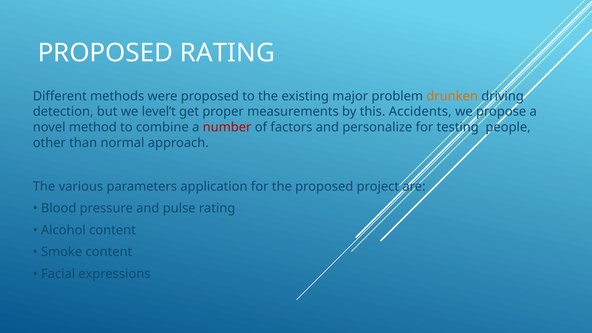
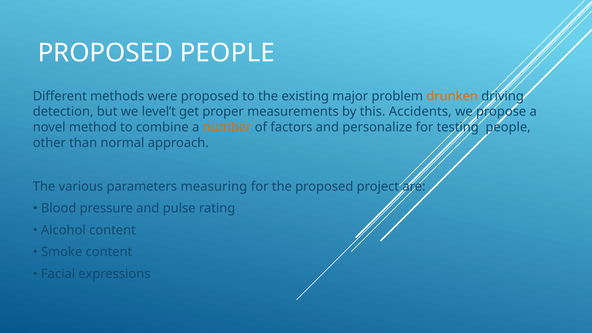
PROPOSED RATING: RATING -> PEOPLE
number colour: red -> orange
application: application -> measuring
